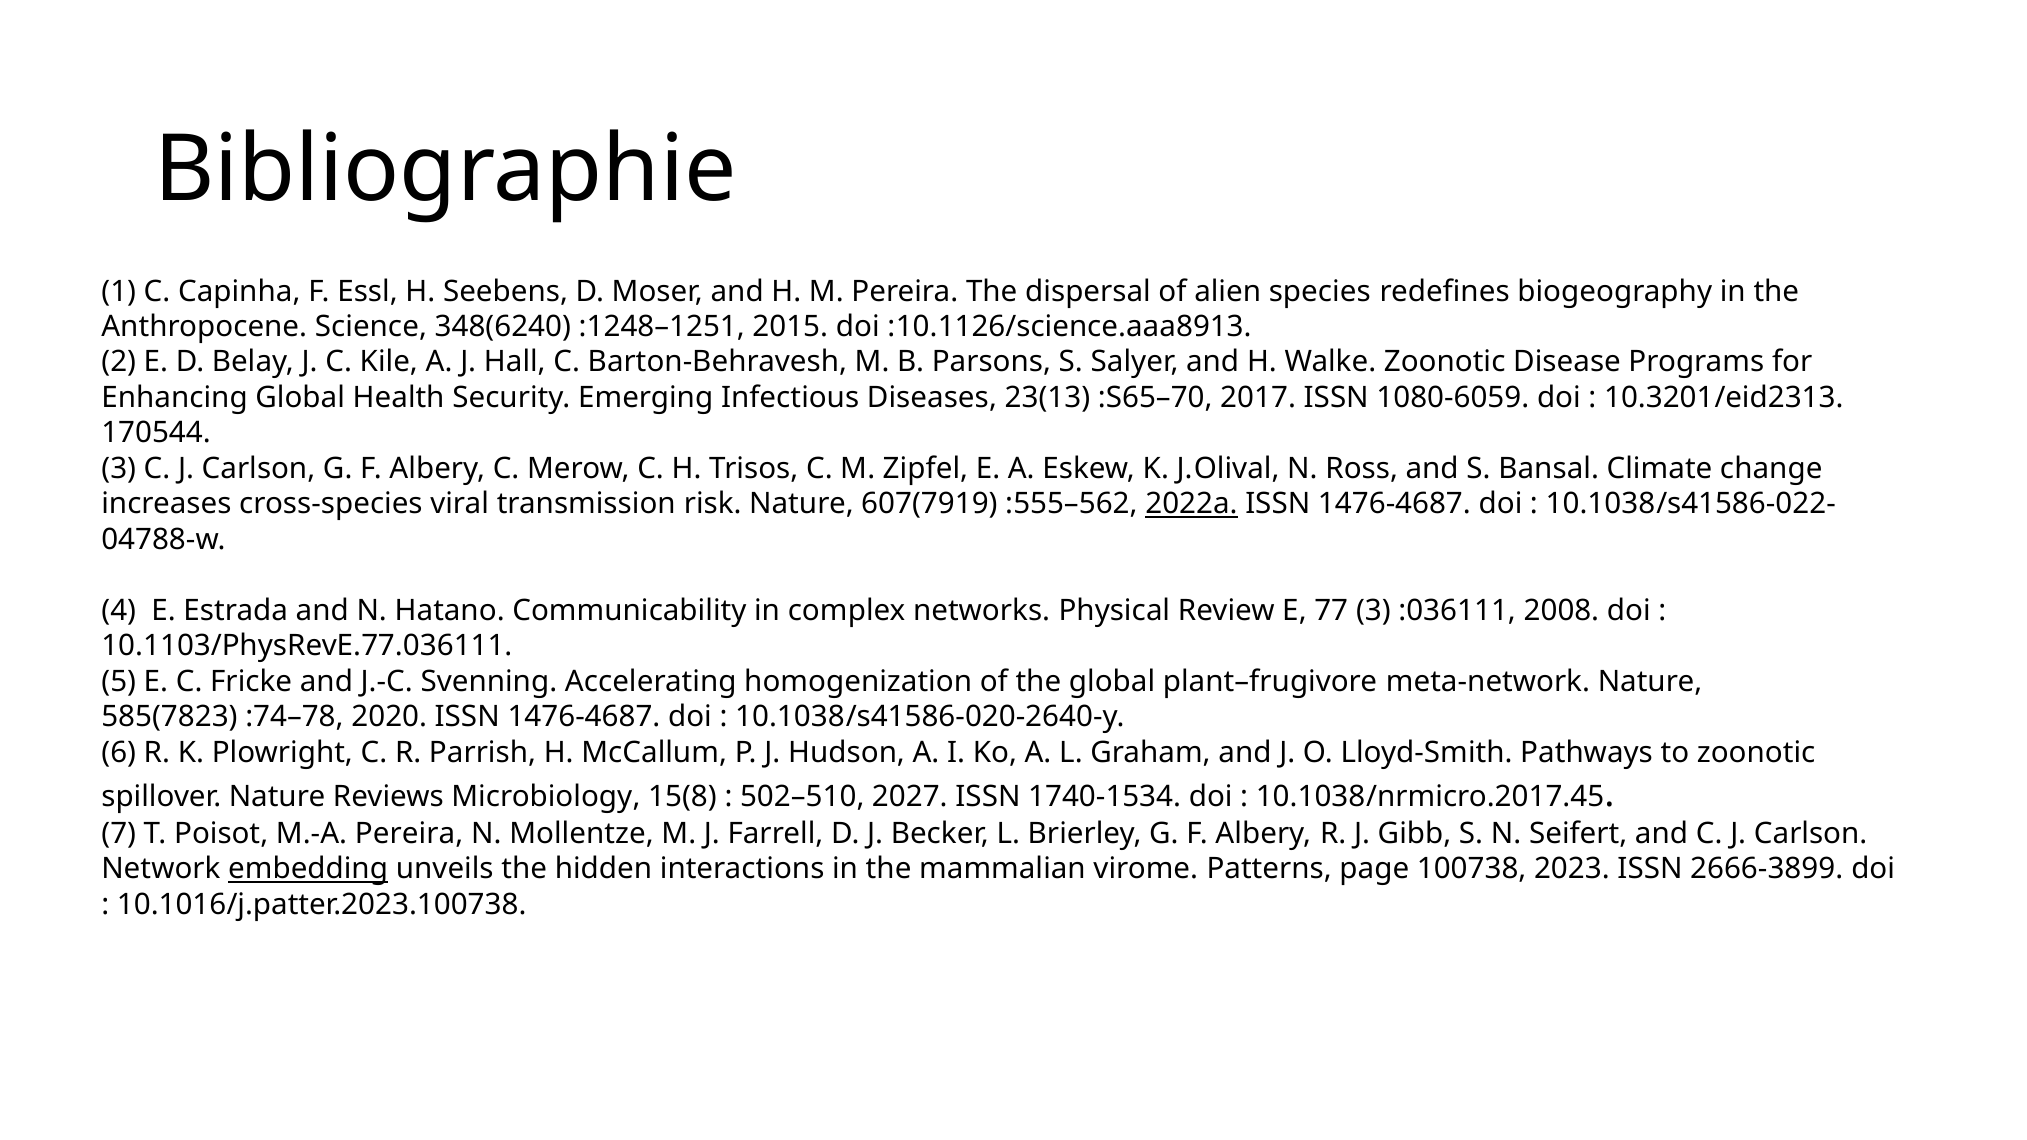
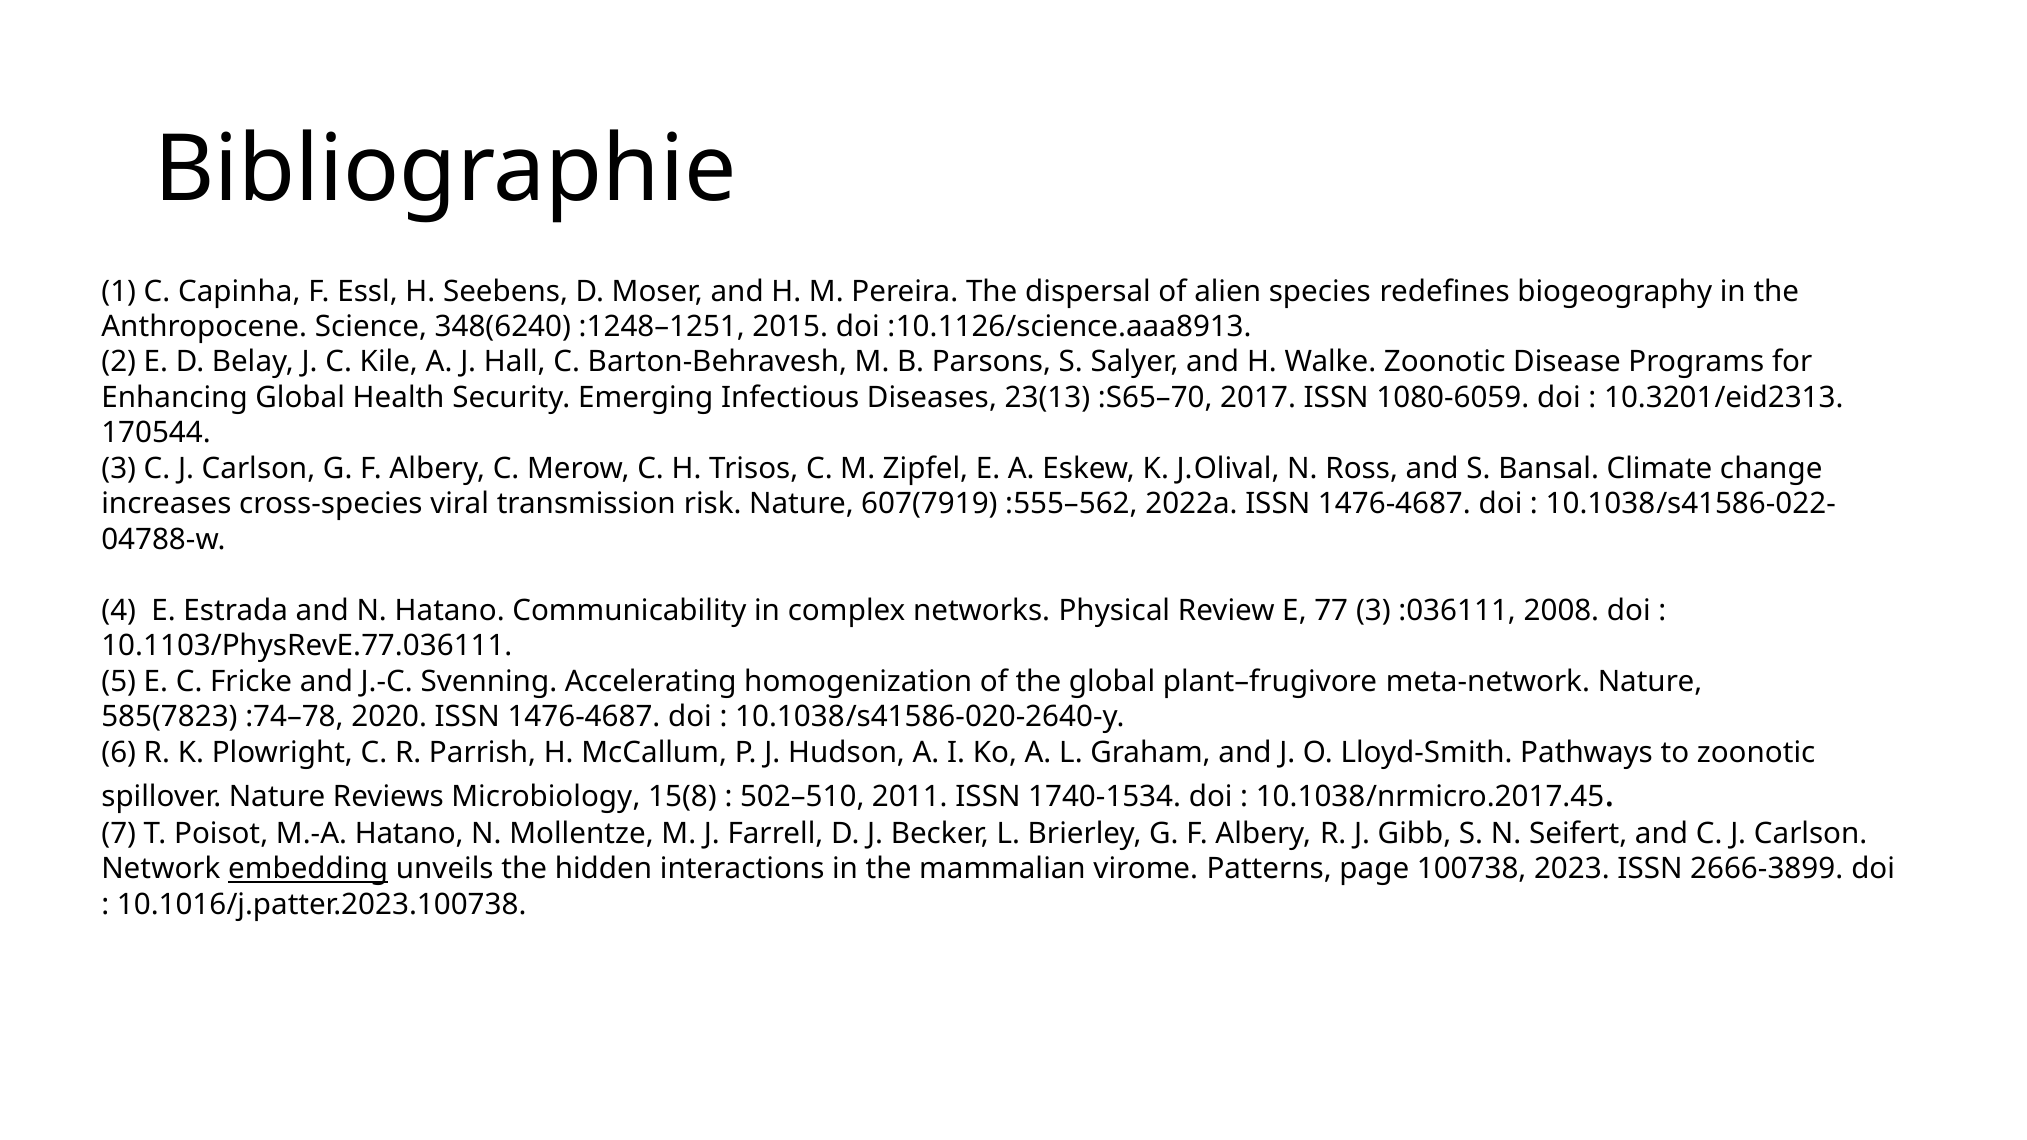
2022a underline: present -> none
2027: 2027 -> 2011
M.-A Pereira: Pereira -> Hatano
